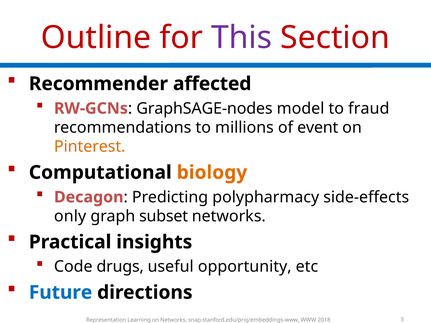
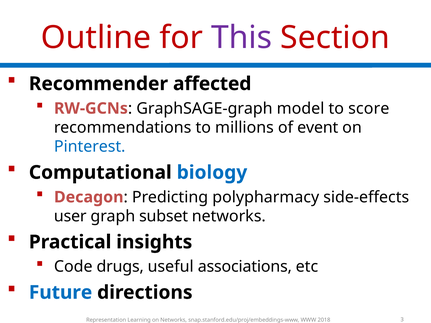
GraphSAGE-nodes: GraphSAGE-nodes -> GraphSAGE-graph
fraud: fraud -> score
Pinterest colour: orange -> blue
biology colour: orange -> blue
only: only -> user
opportunity: opportunity -> associations
